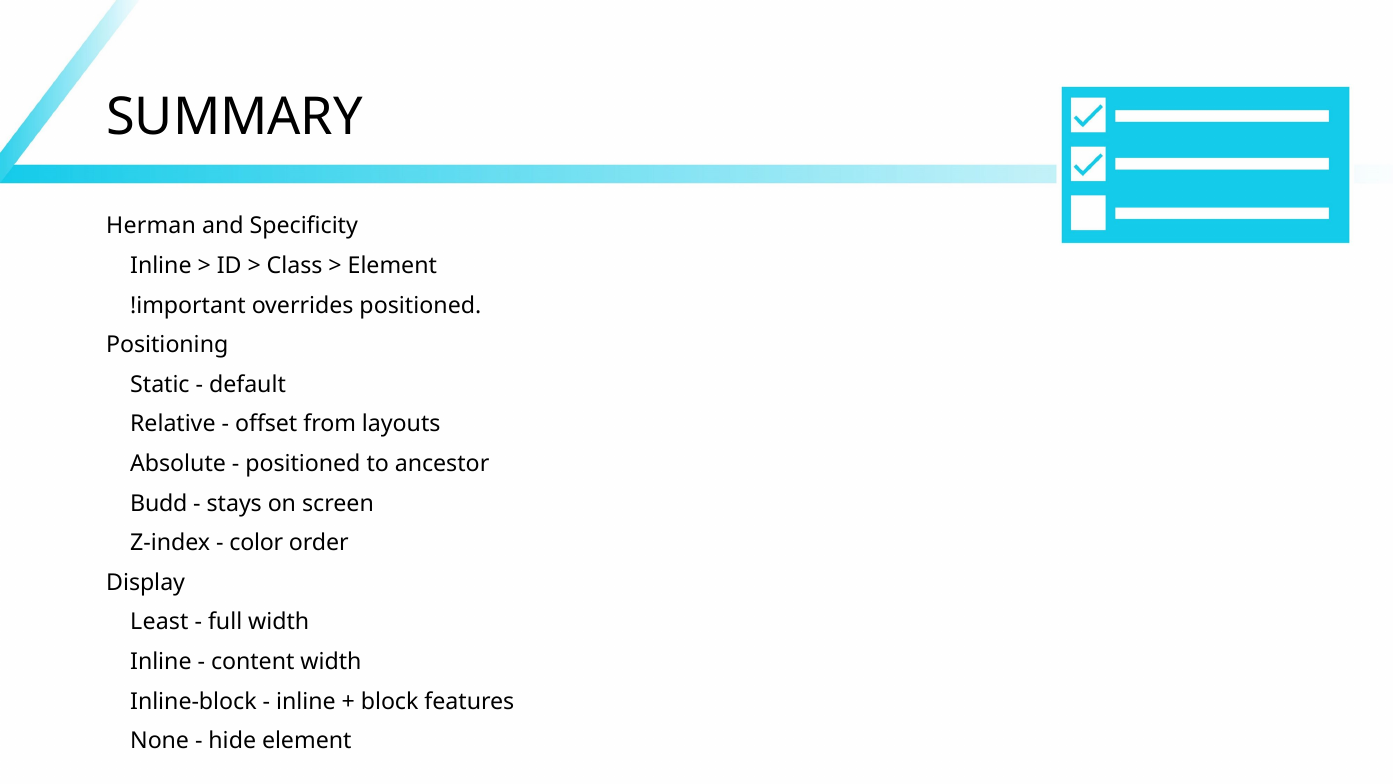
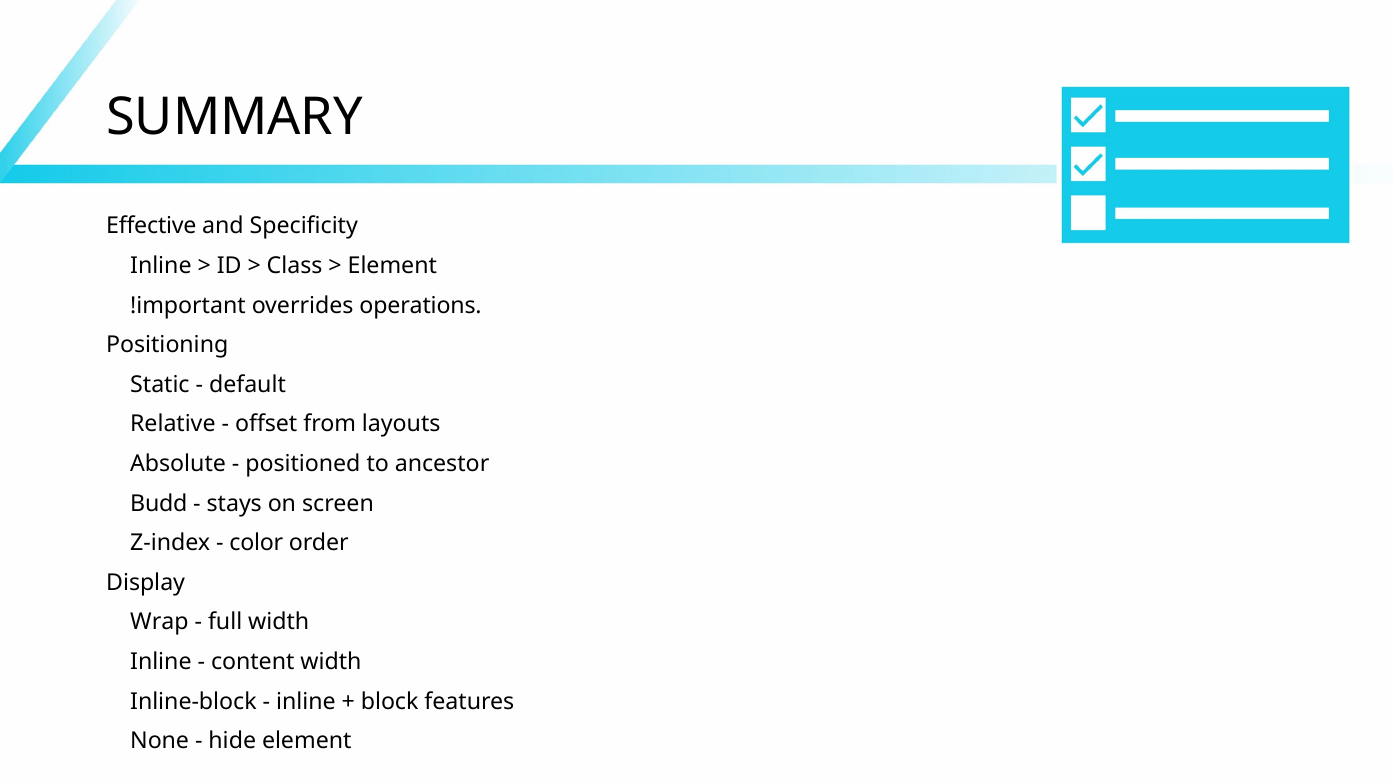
Herman: Herman -> Effective
overrides positioned: positioned -> operations
Least: Least -> Wrap
